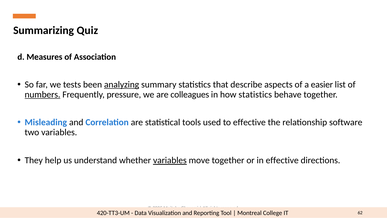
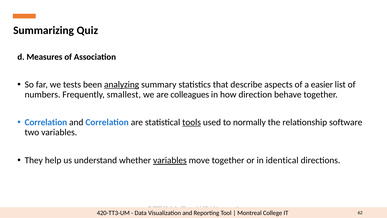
numbers underline: present -> none
pressure: pressure -> smallest
how statistics: statistics -> direction
Misleading at (46, 122): Misleading -> Correlation
tools underline: none -> present
to effective: effective -> normally
in effective: effective -> identical
